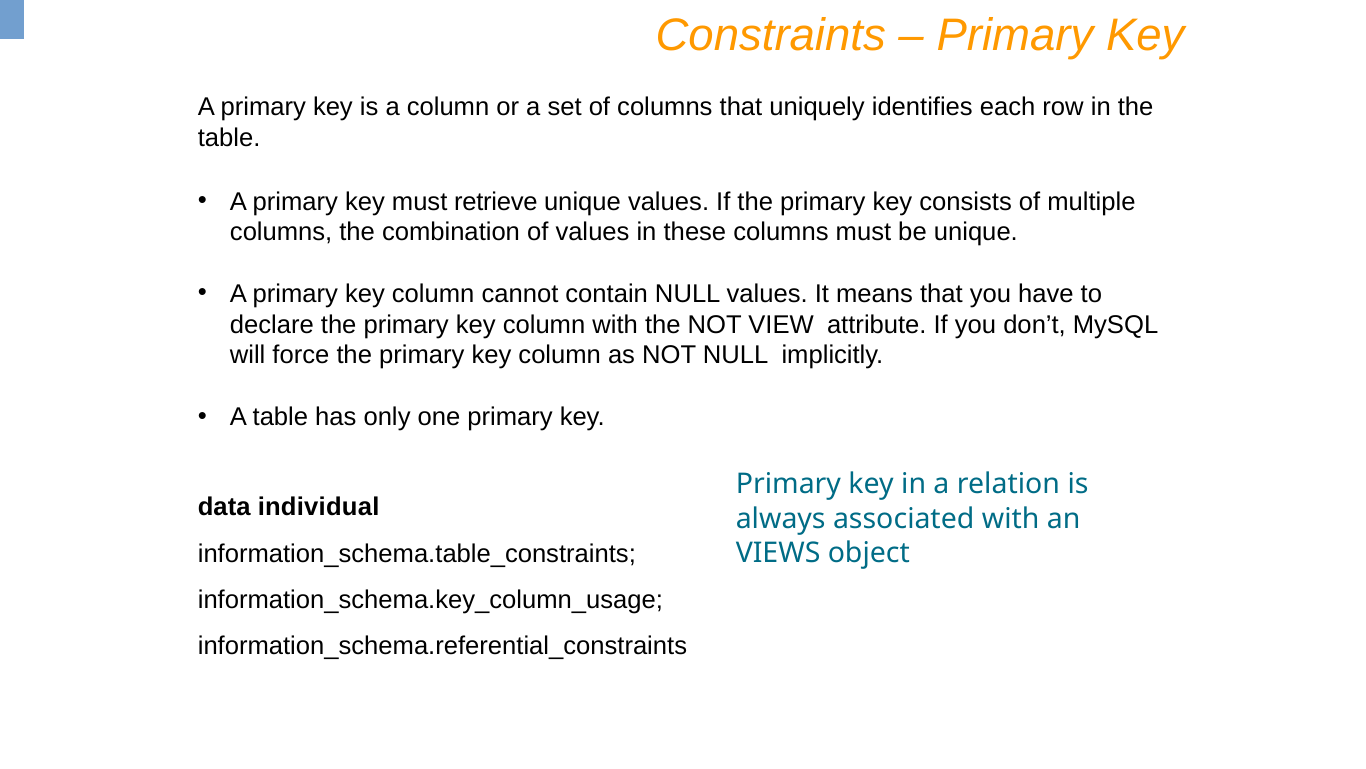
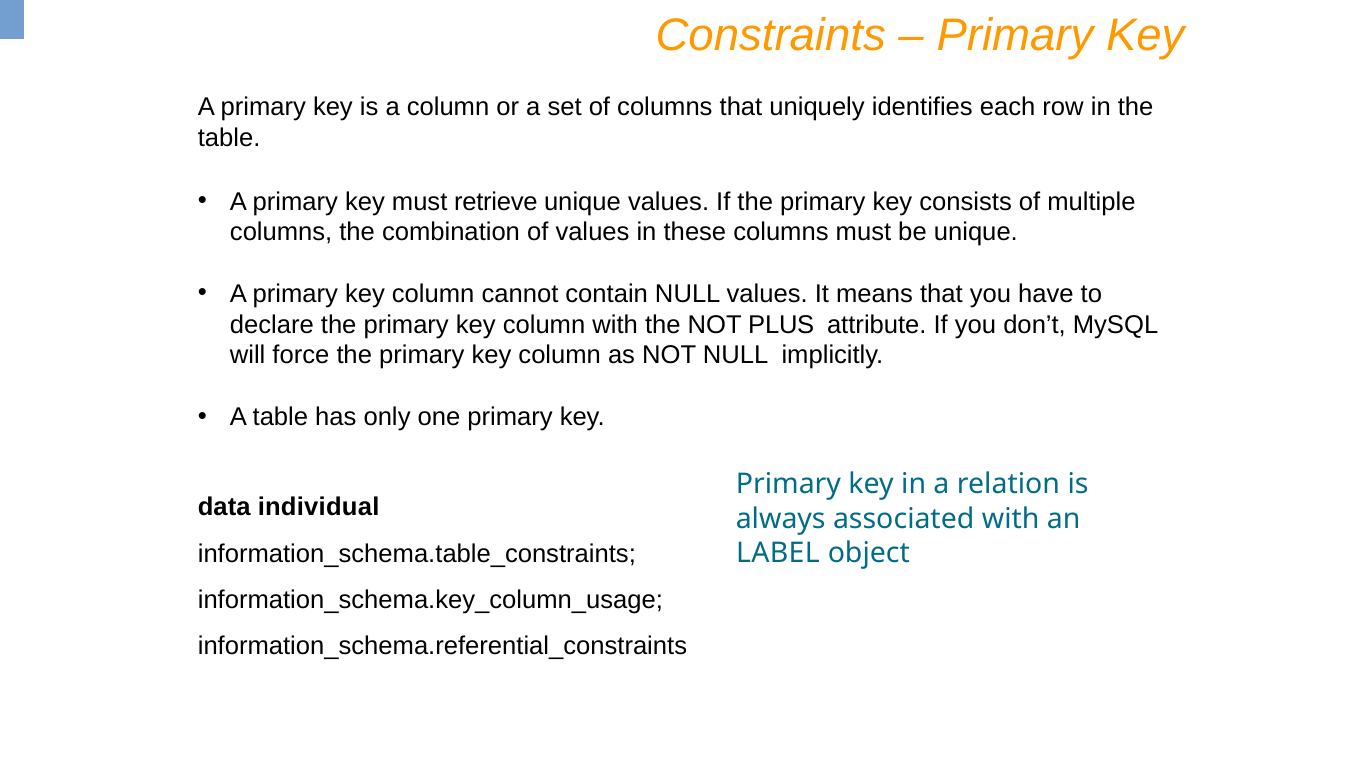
VIEW: VIEW -> PLUS
VIEWS: VIEWS -> LABEL
